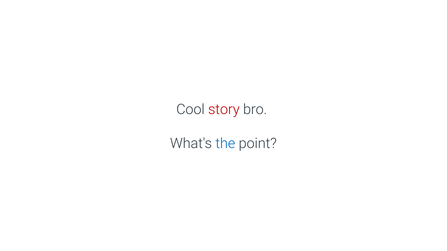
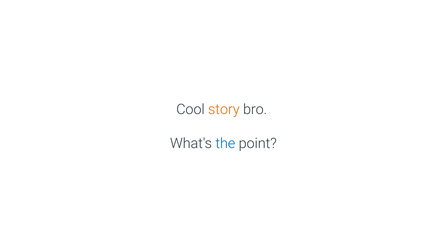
story colour: red -> orange
